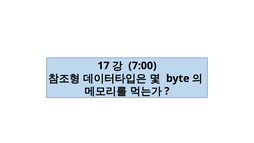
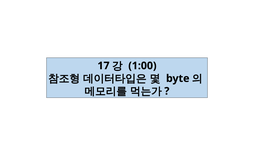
7:00: 7:00 -> 1:00
